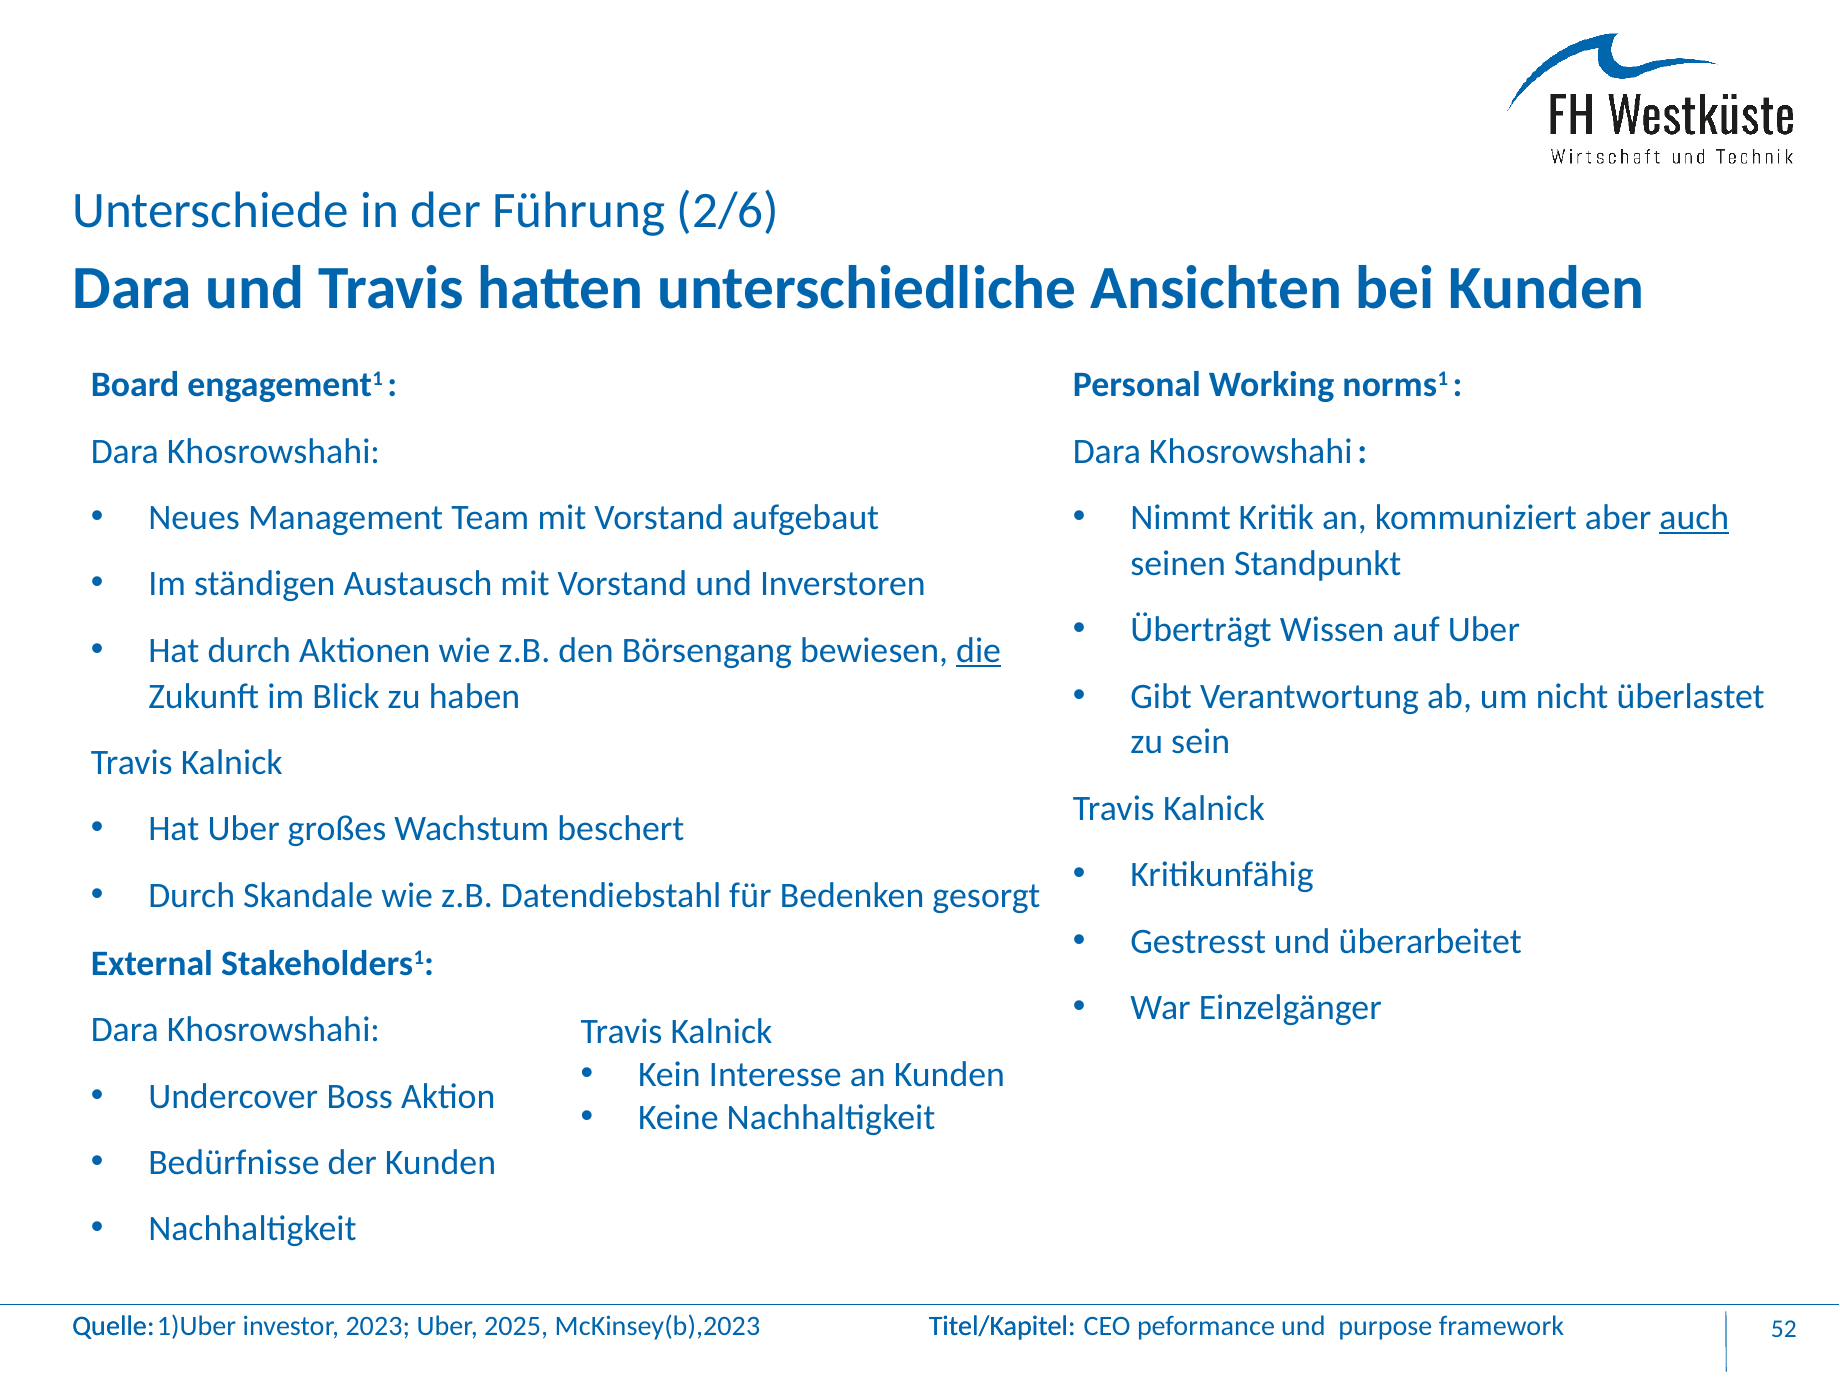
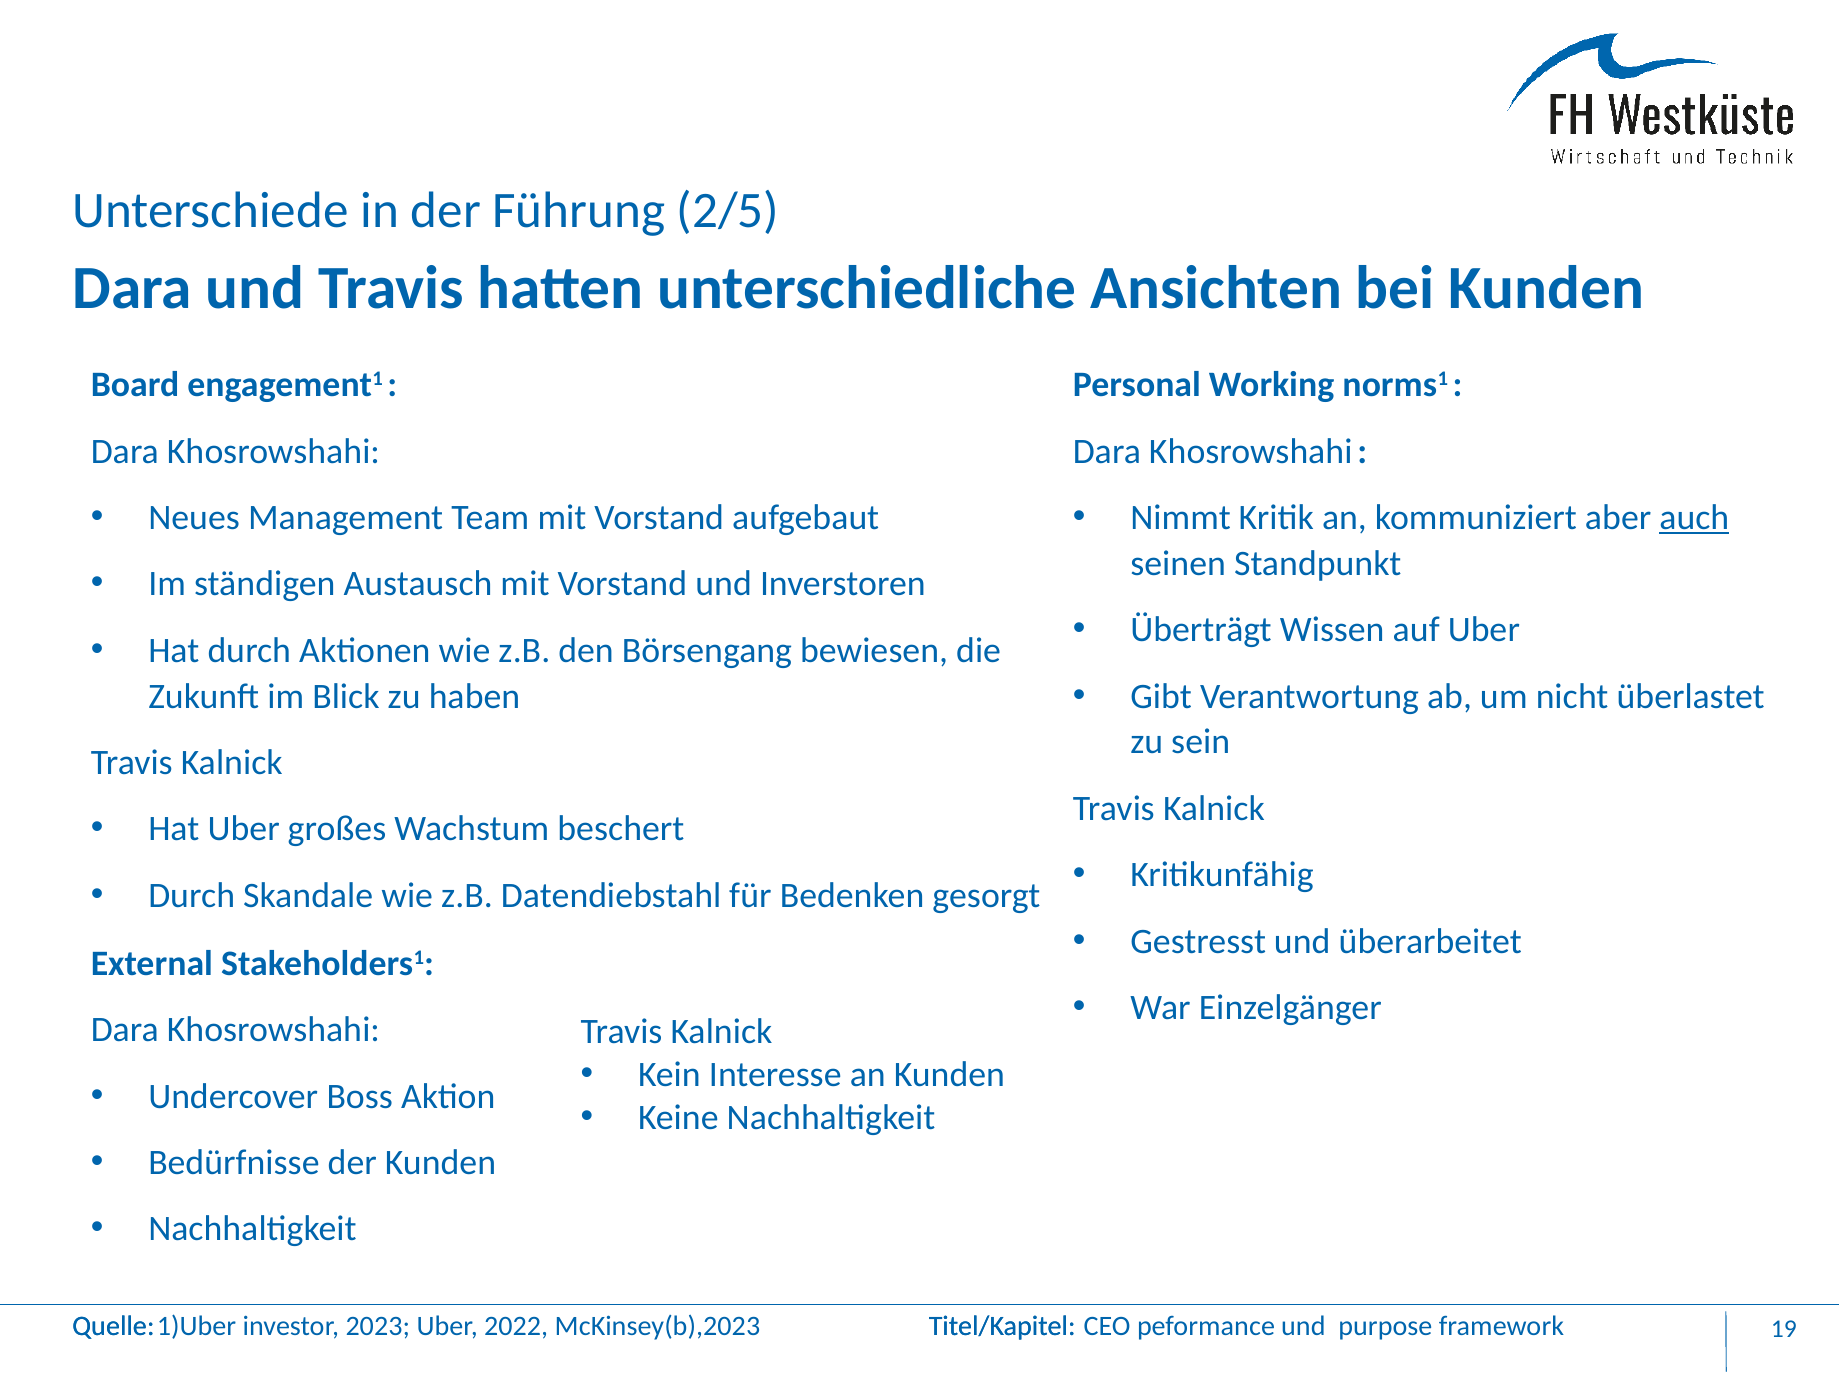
2/6: 2/6 -> 2/5
die underline: present -> none
52: 52 -> 19
2025: 2025 -> 2022
